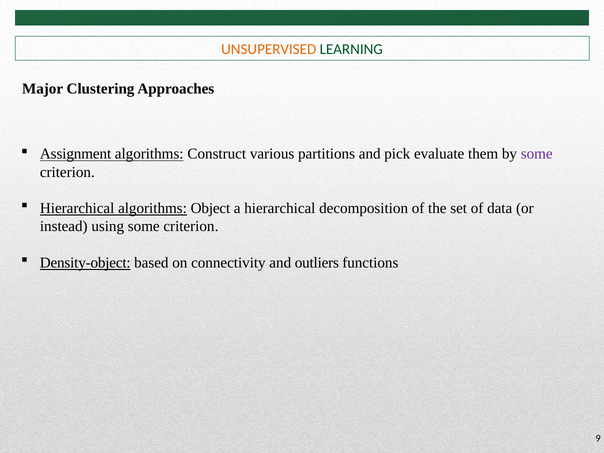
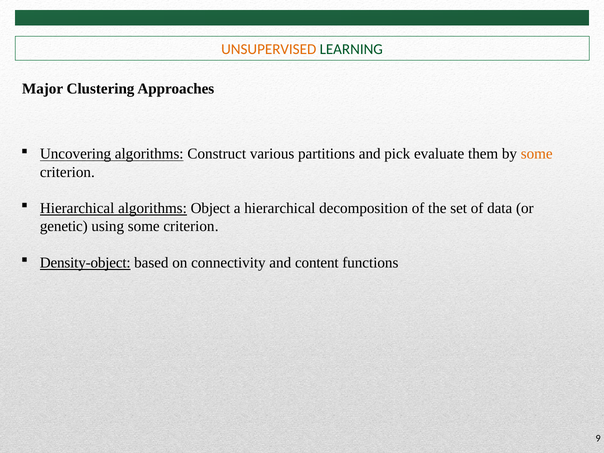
Assignment: Assignment -> Uncovering
some at (537, 154) colour: purple -> orange
instead: instead -> genetic
outliers: outliers -> content
